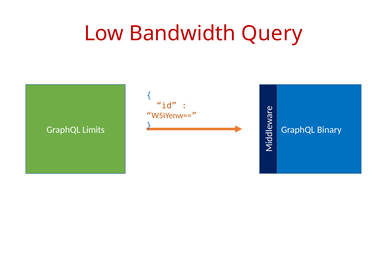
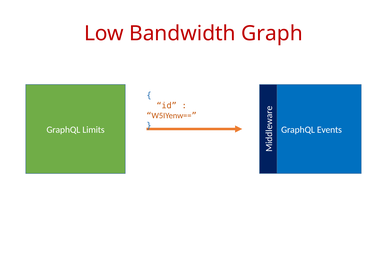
Query: Query -> Graph
Binary: Binary -> Events
